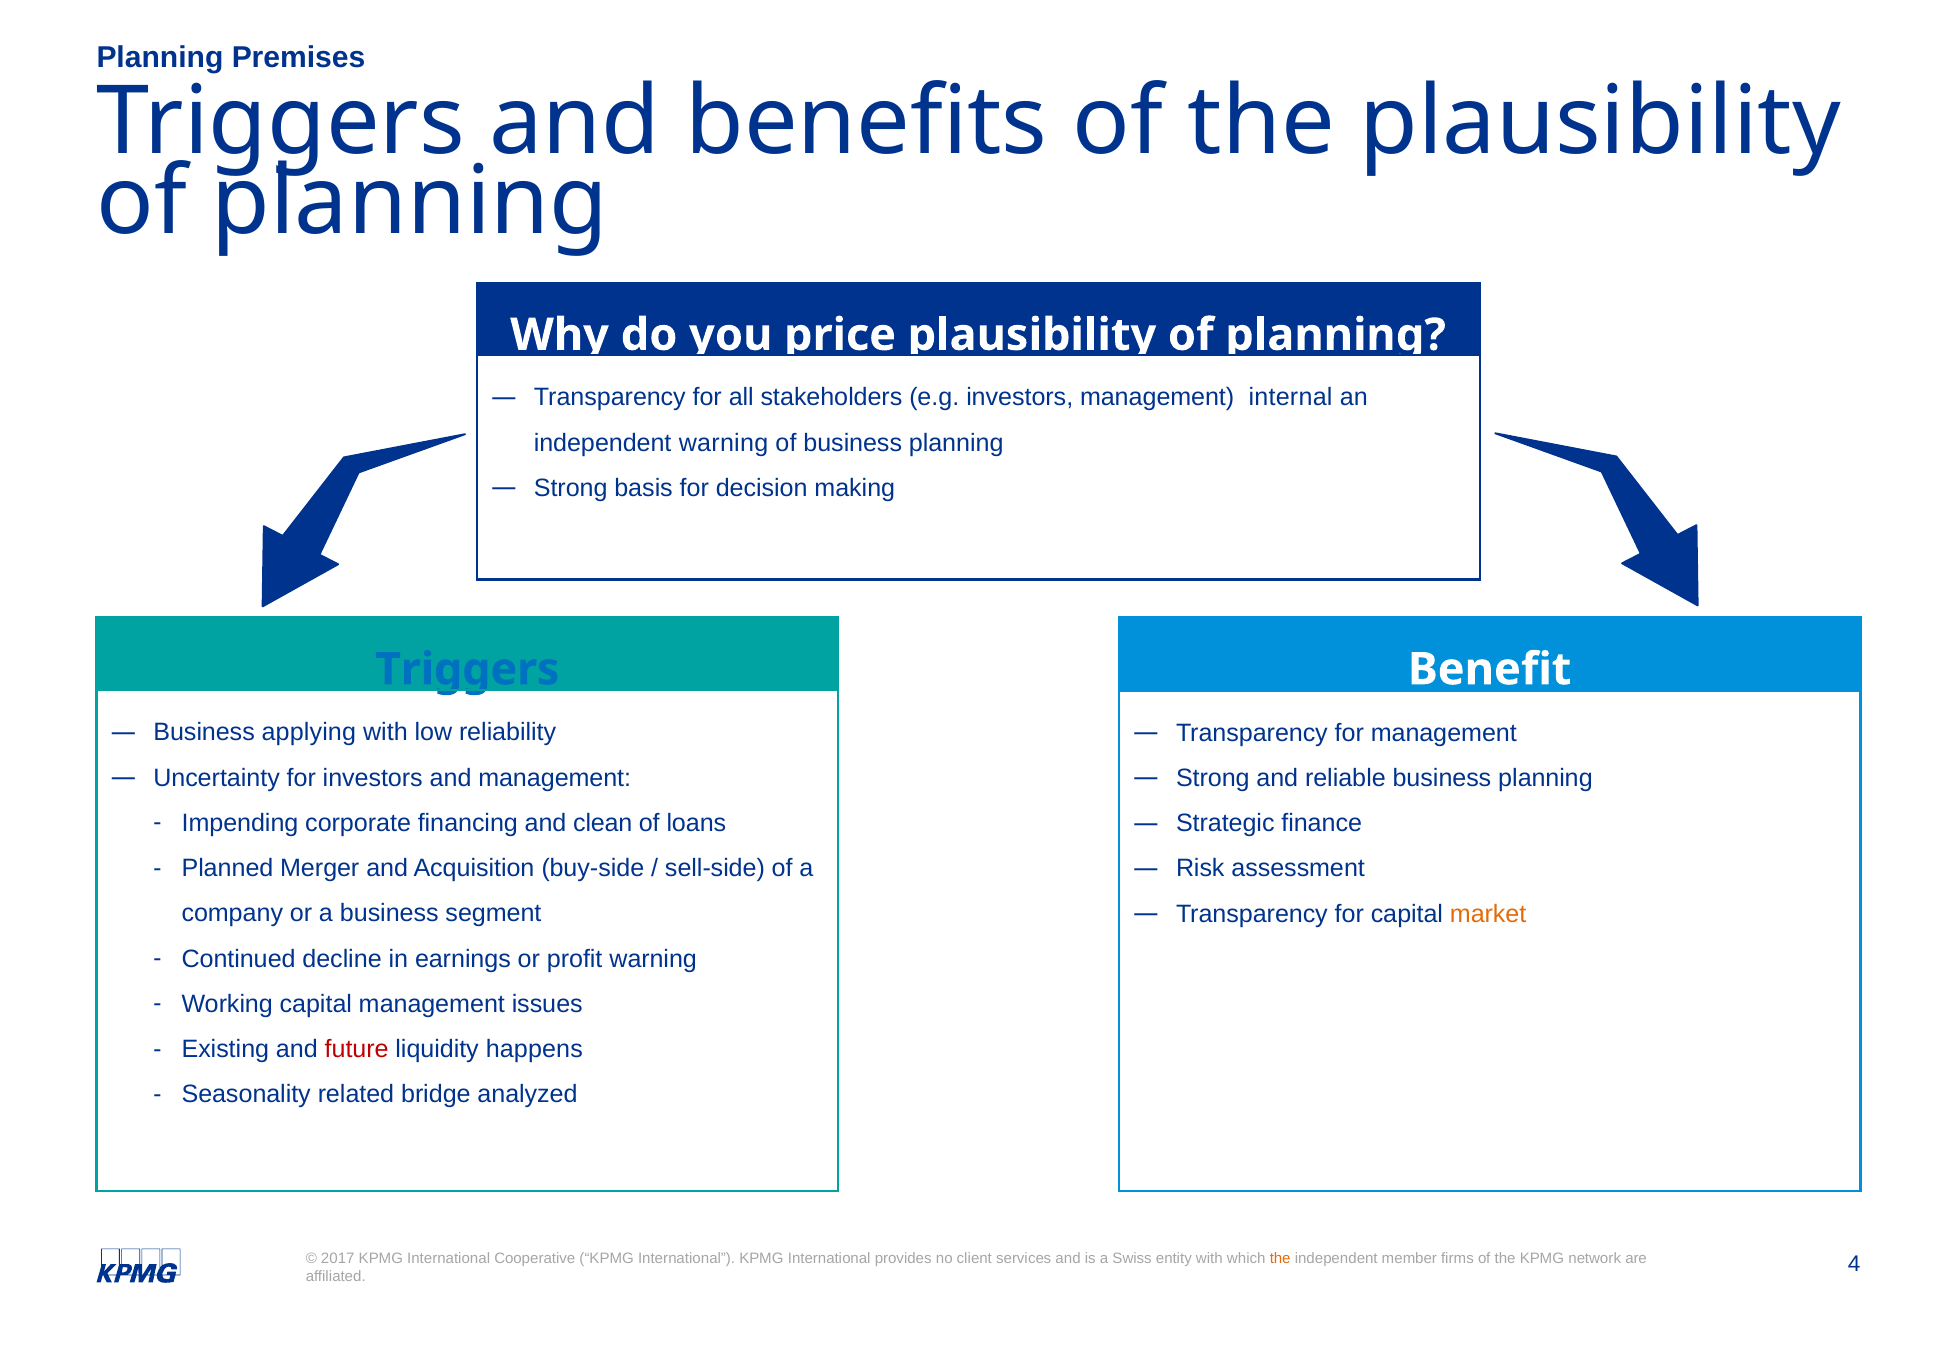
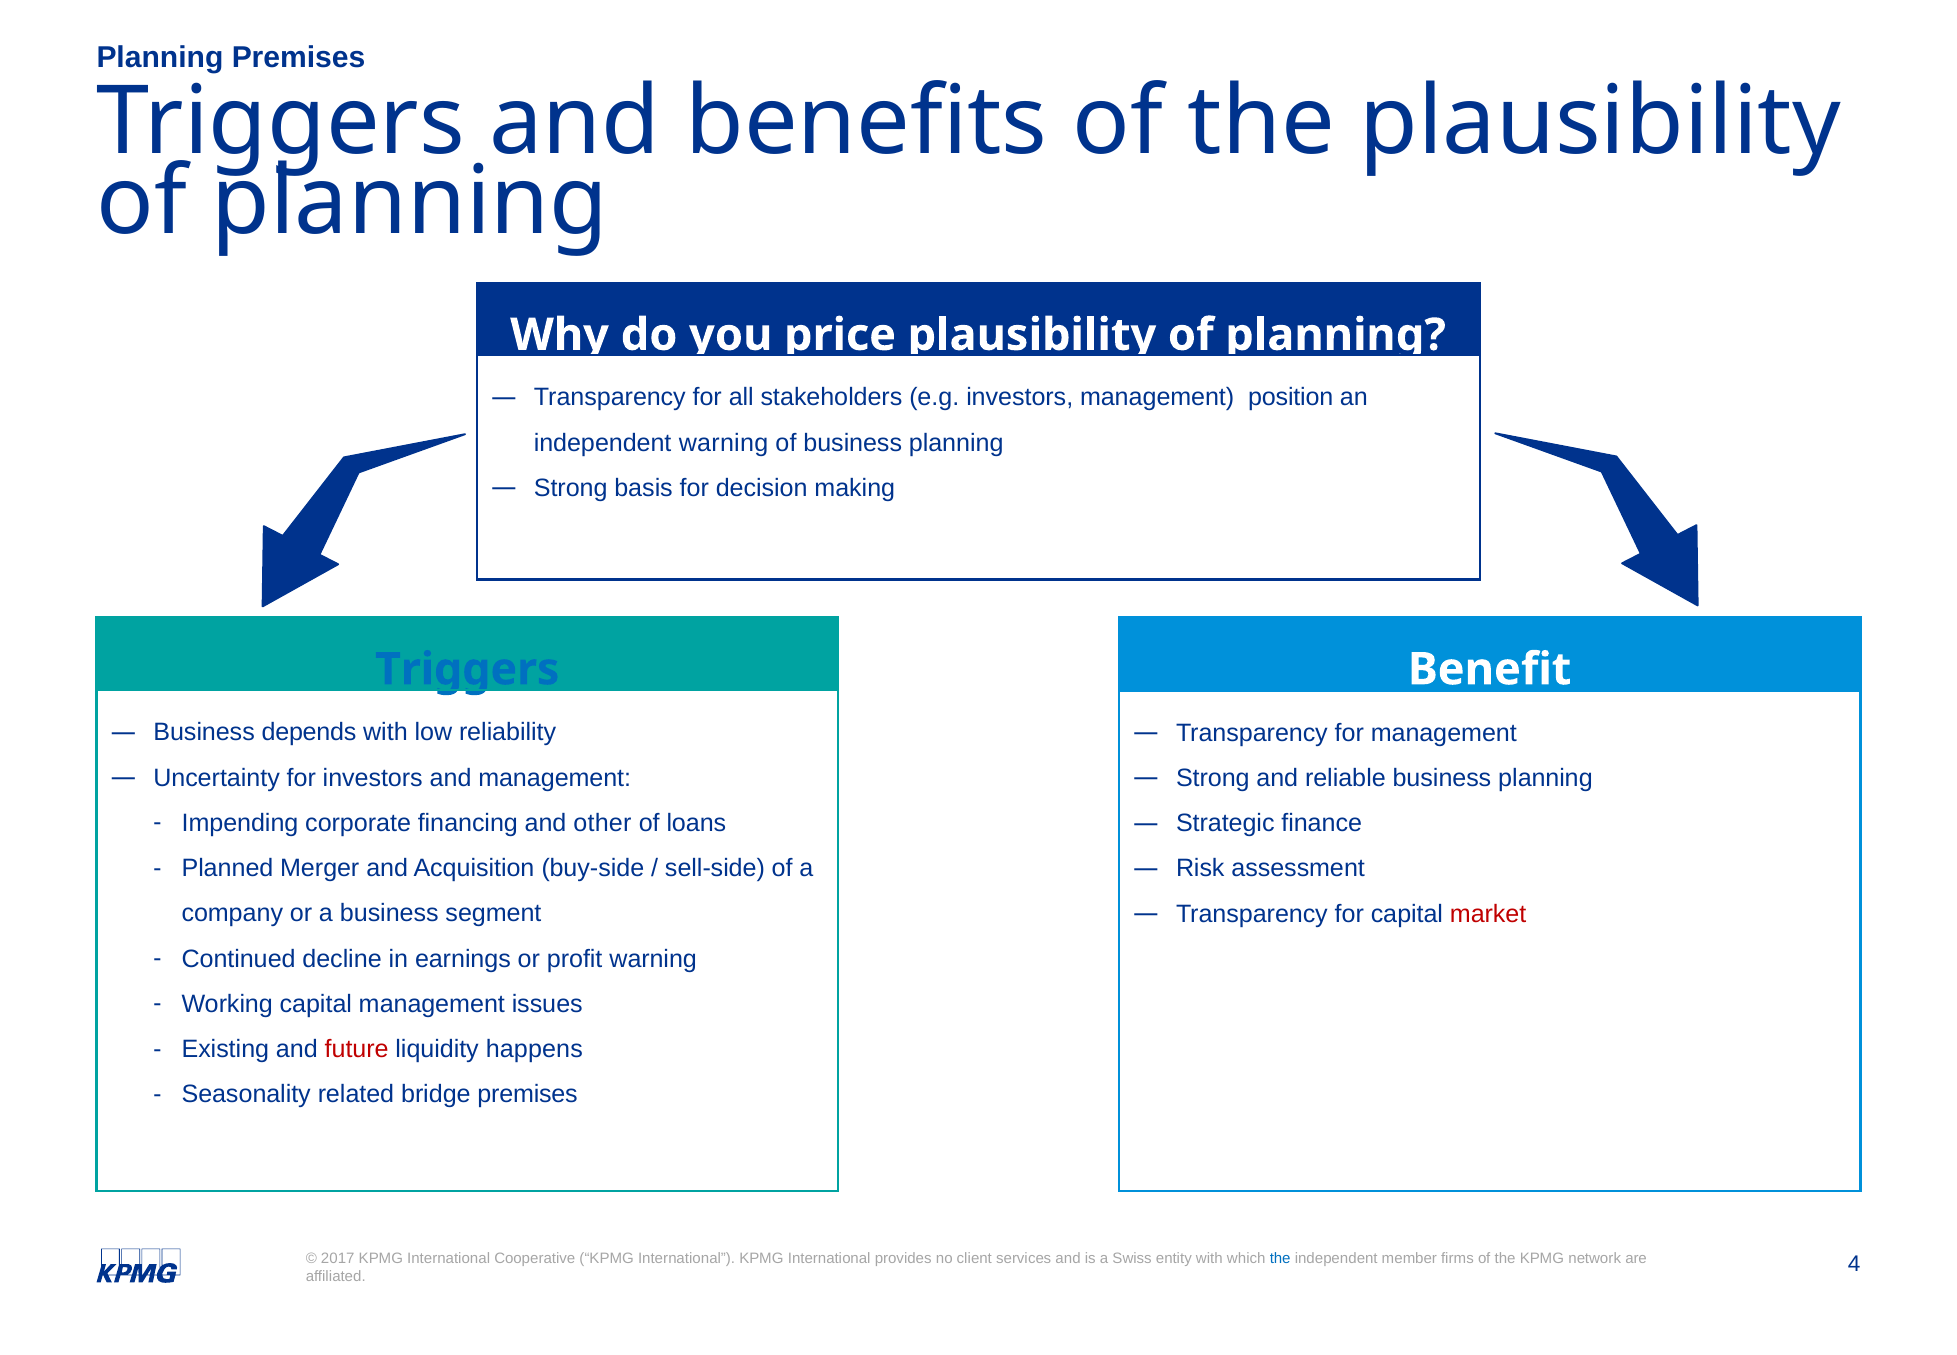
internal: internal -> position
applying: applying -> depends
clean: clean -> other
market colour: orange -> red
bridge analyzed: analyzed -> premises
the at (1280, 1259) colour: orange -> blue
